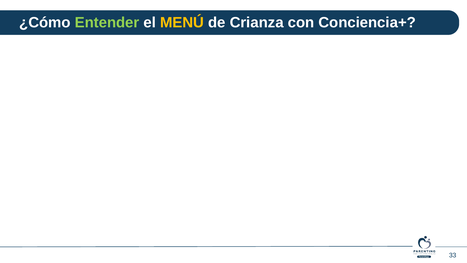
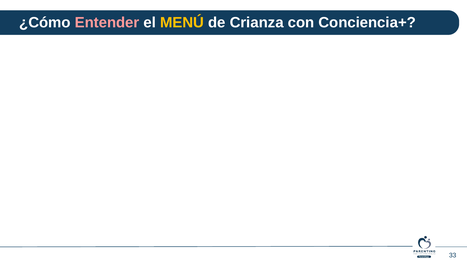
Entender colour: light green -> pink
